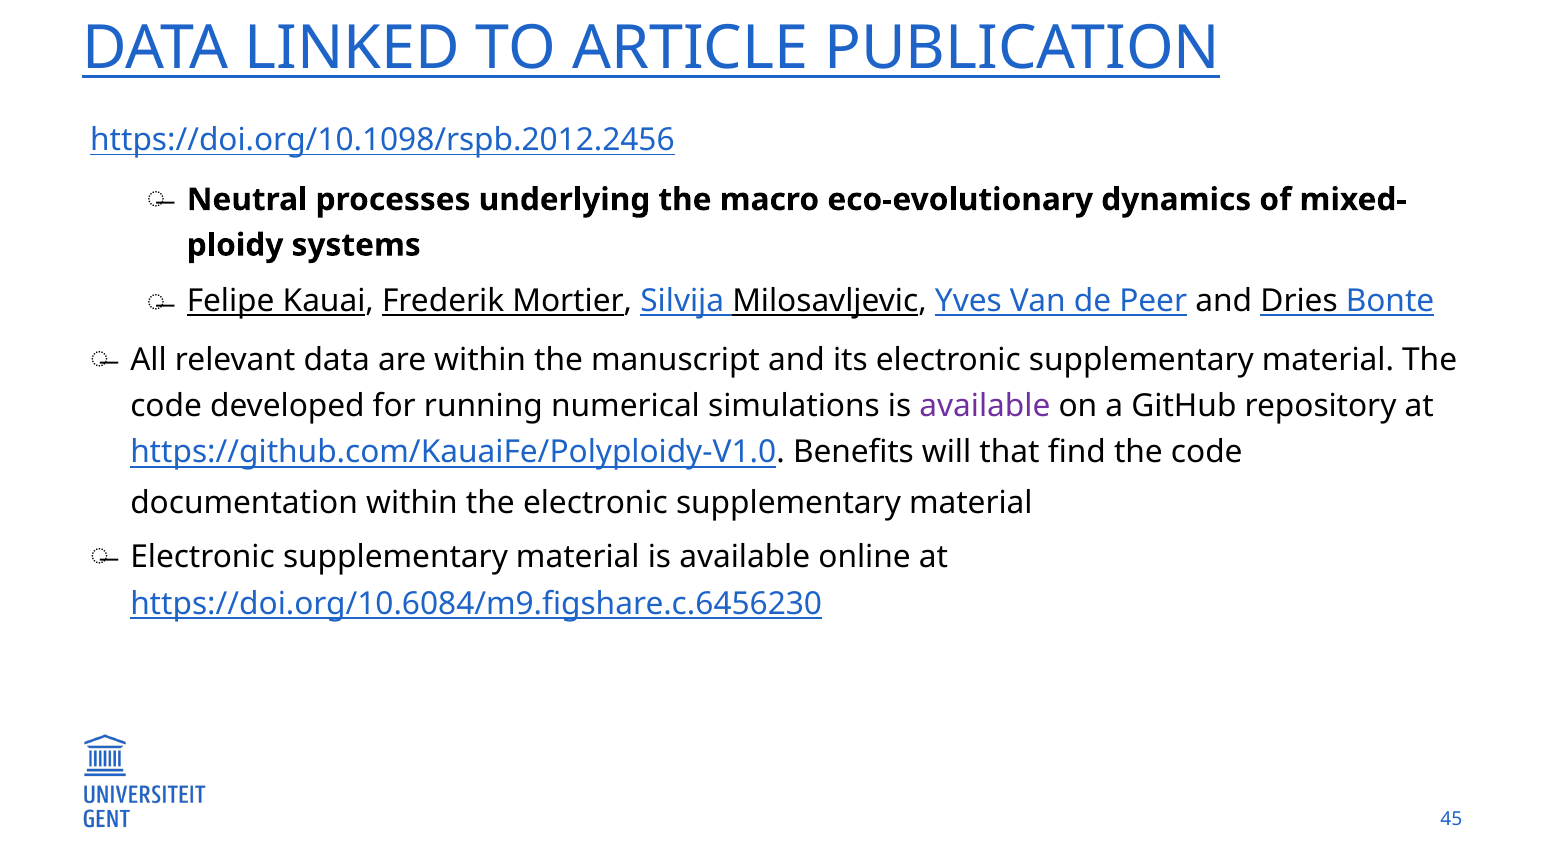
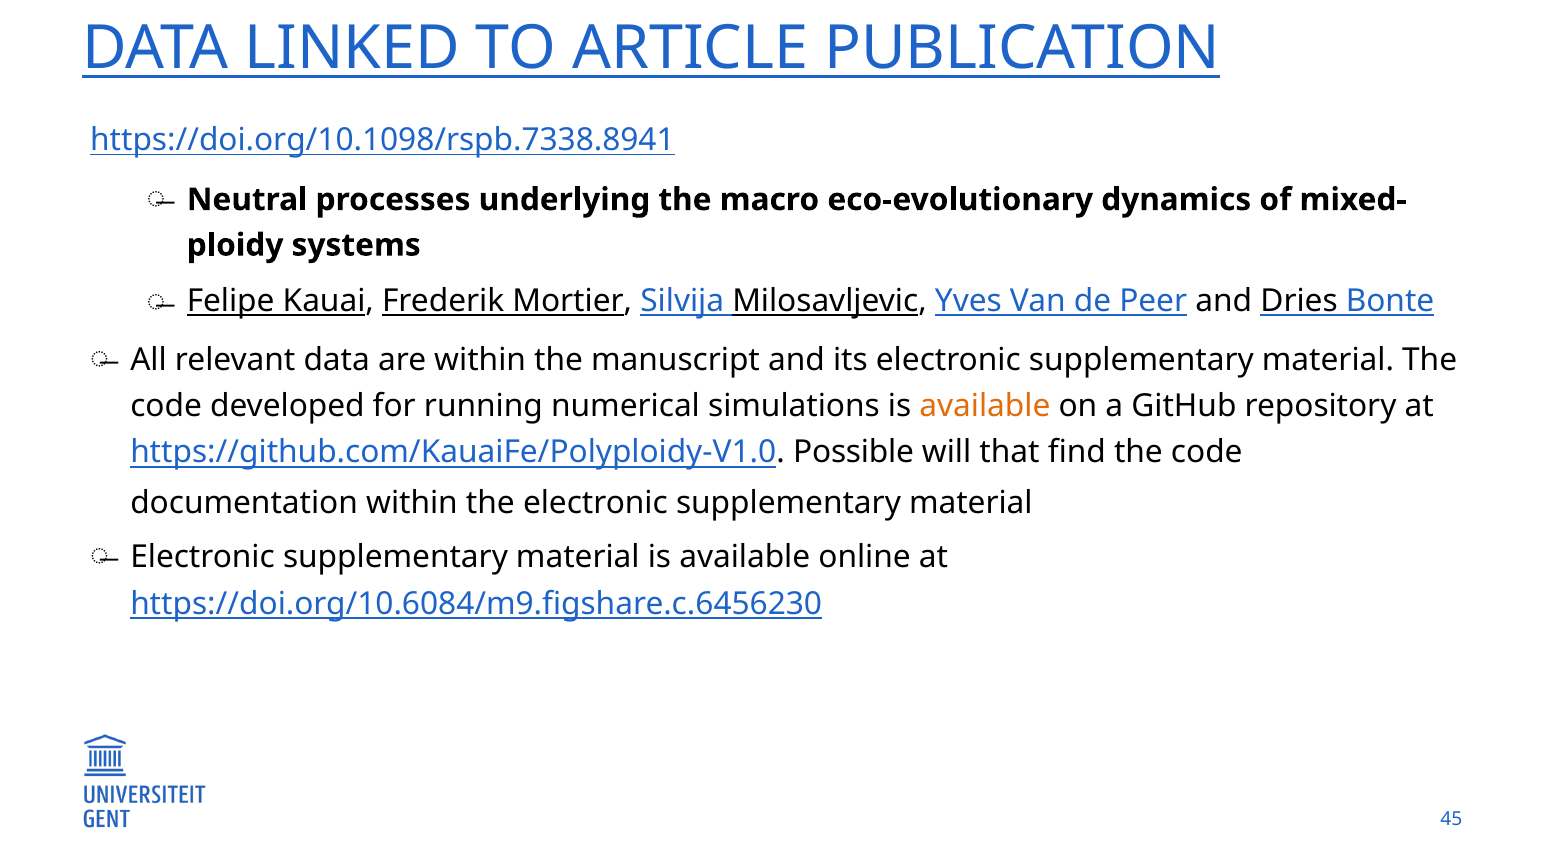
https://doi.org/10.1098/rspb.2012.2456: https://doi.org/10.1098/rspb.2012.2456 -> https://doi.org/10.1098/rspb.7338.8941
available at (985, 406) colour: purple -> orange
Benefits: Benefits -> Possible
